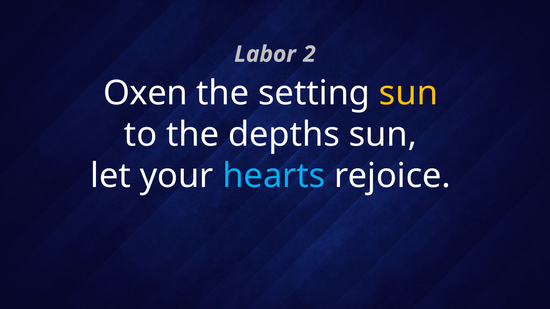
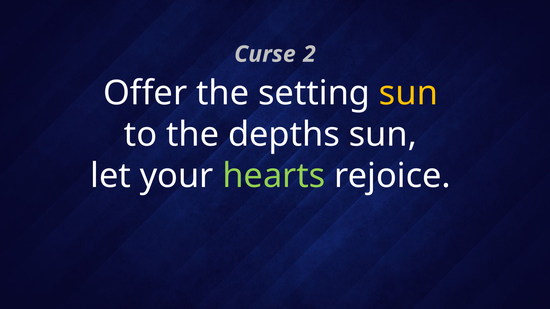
Labor: Labor -> Curse
Oxen: Oxen -> Offer
hearts colour: light blue -> light green
